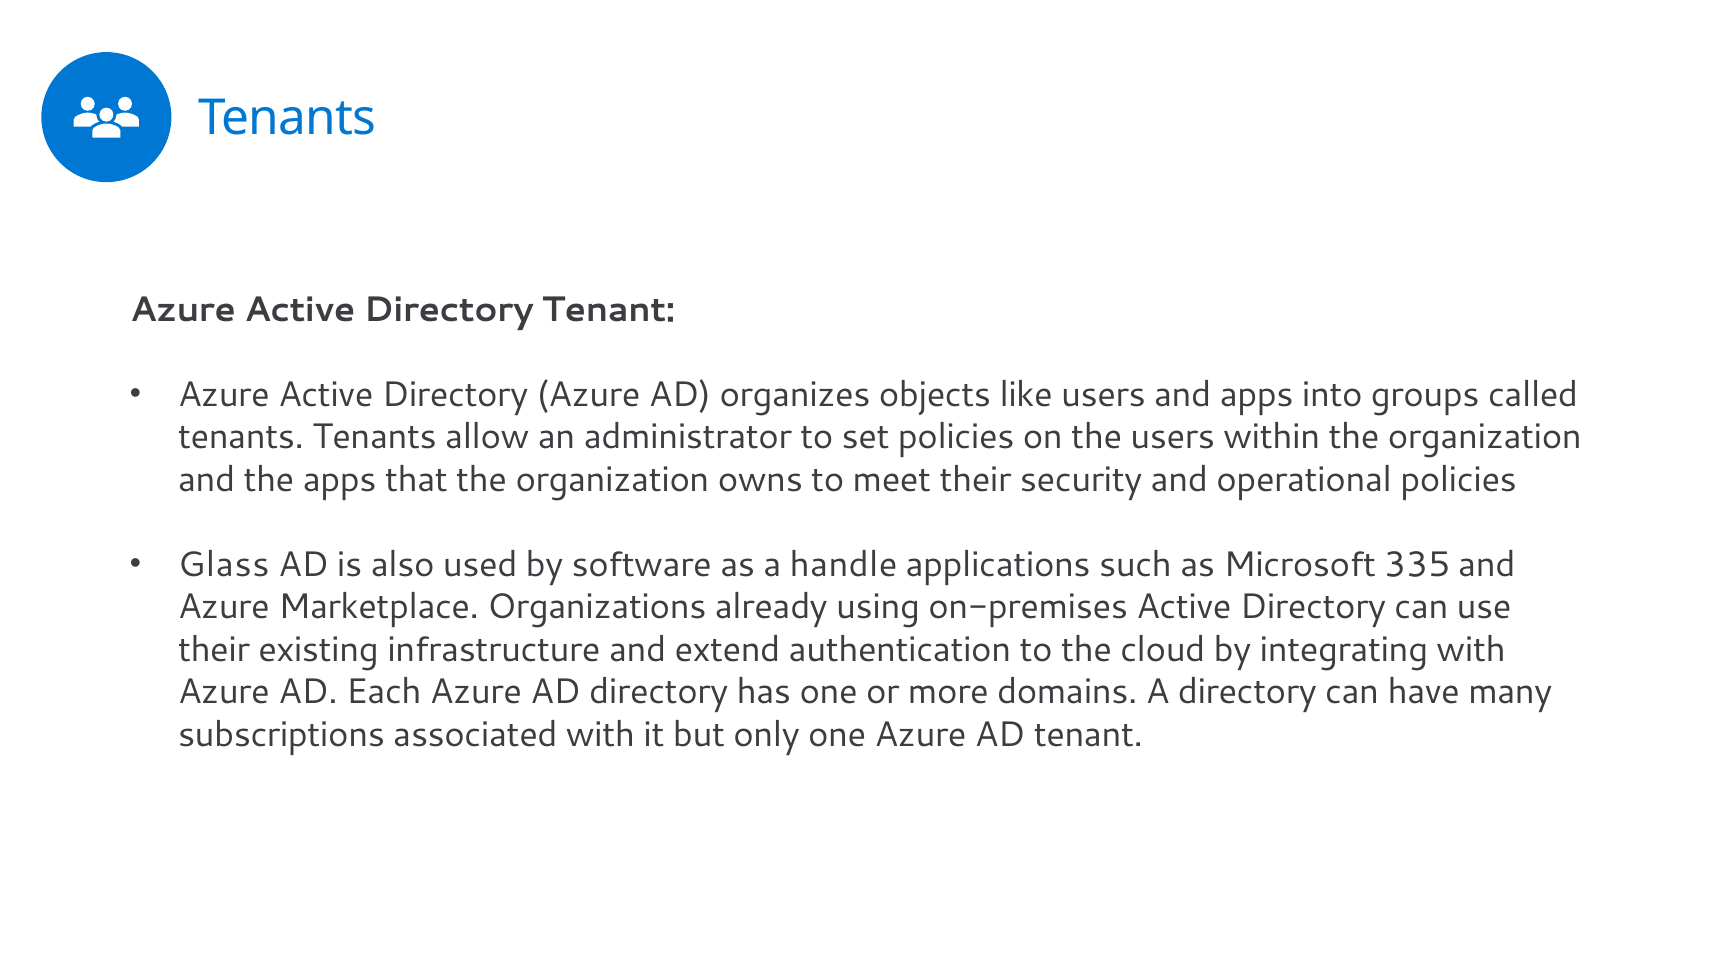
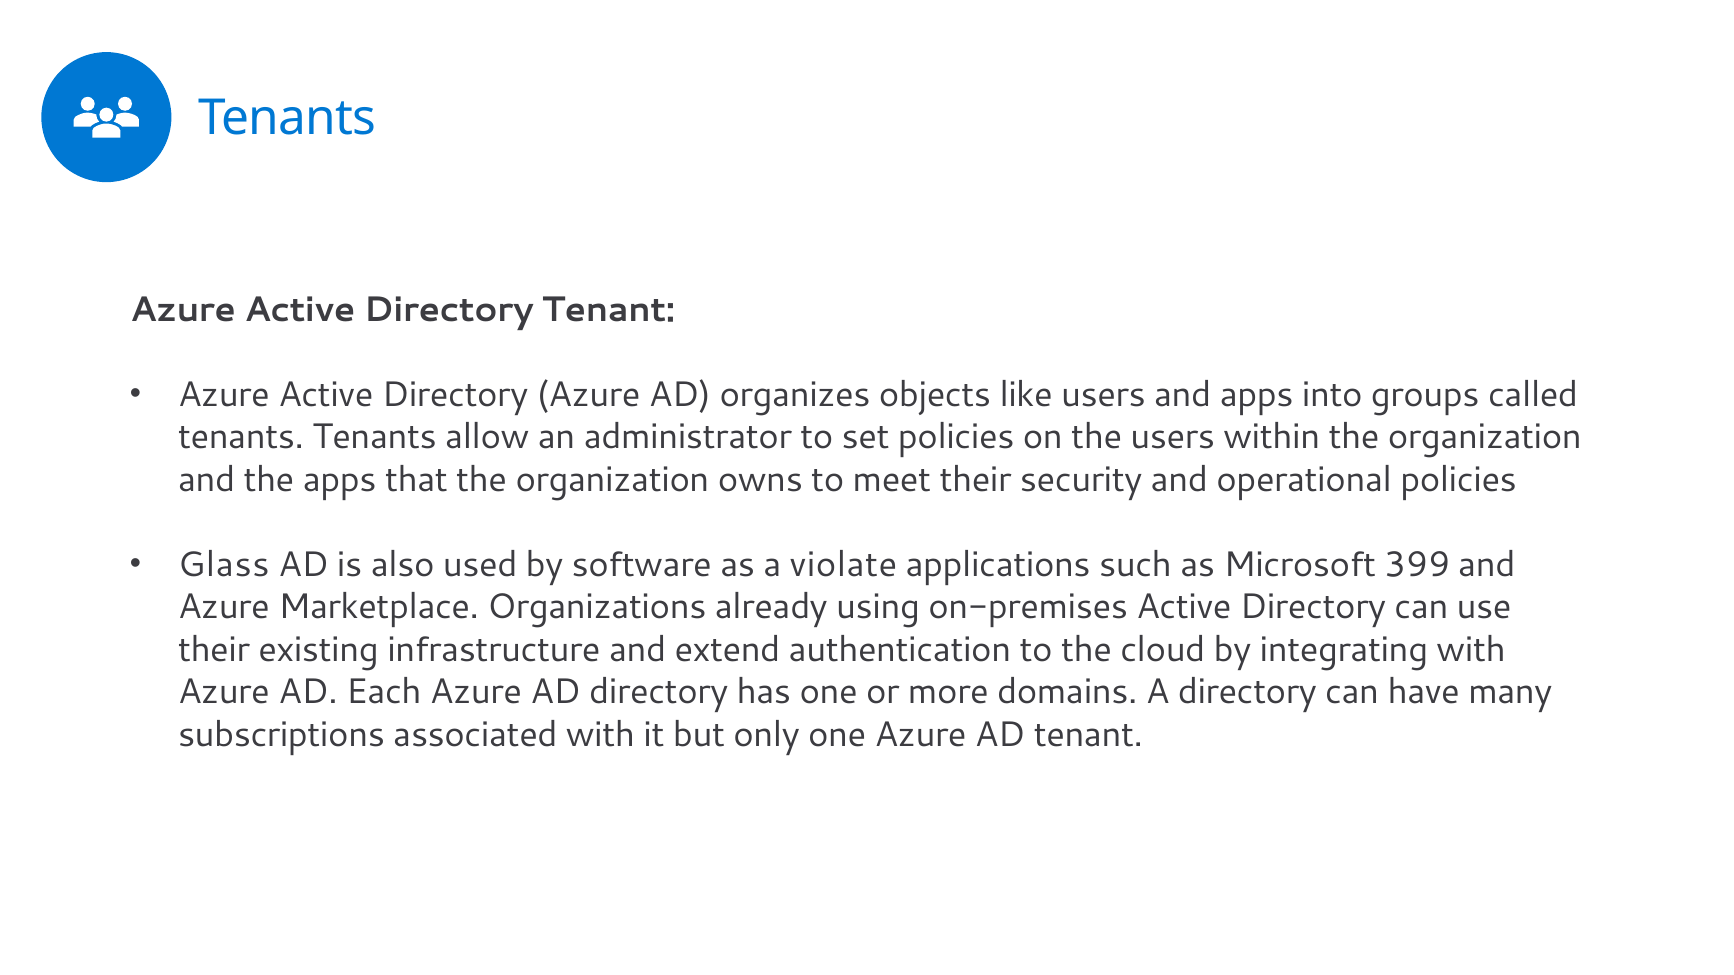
handle: handle -> violate
335: 335 -> 399
